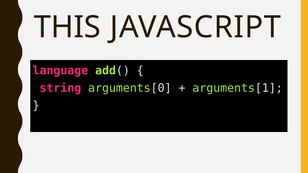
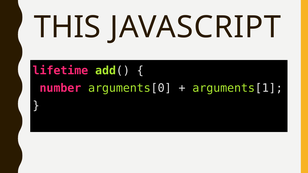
language: language -> lifetime
string: string -> number
